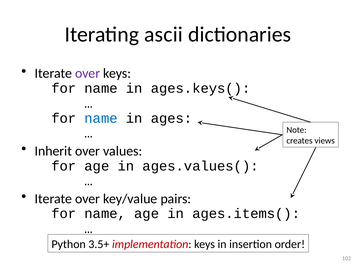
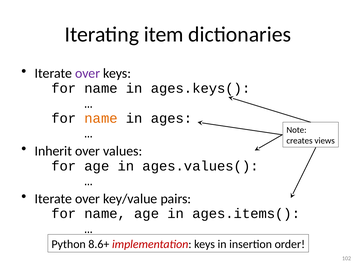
ascii: ascii -> item
name at (101, 118) colour: blue -> orange
3.5+: 3.5+ -> 8.6+
